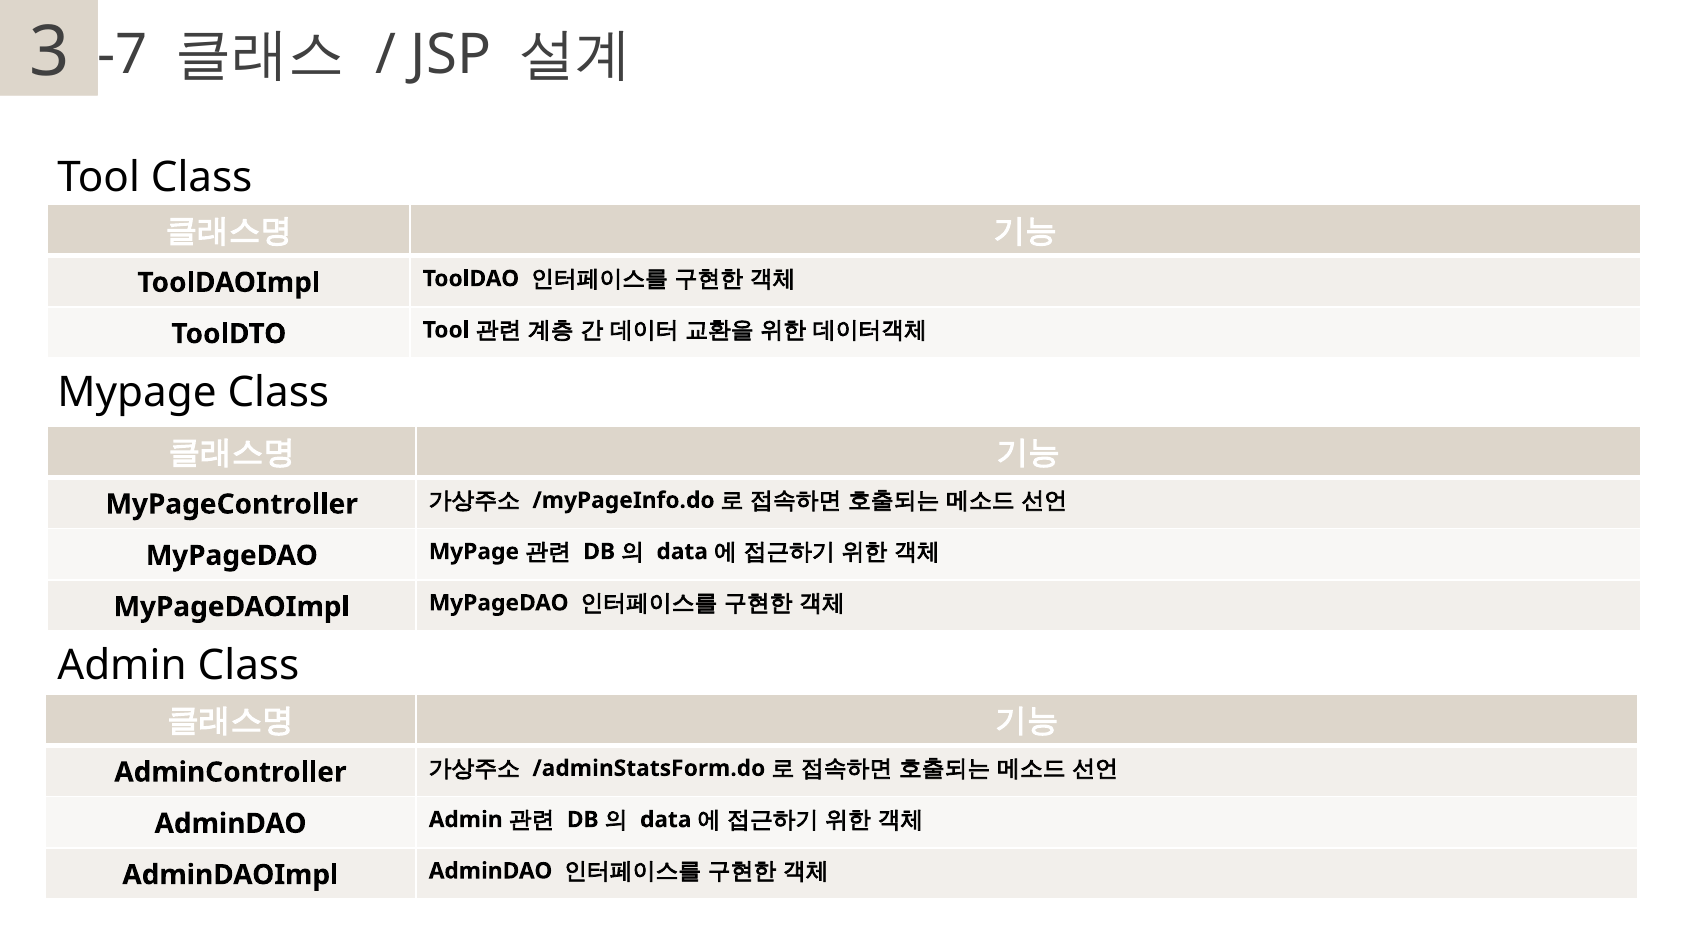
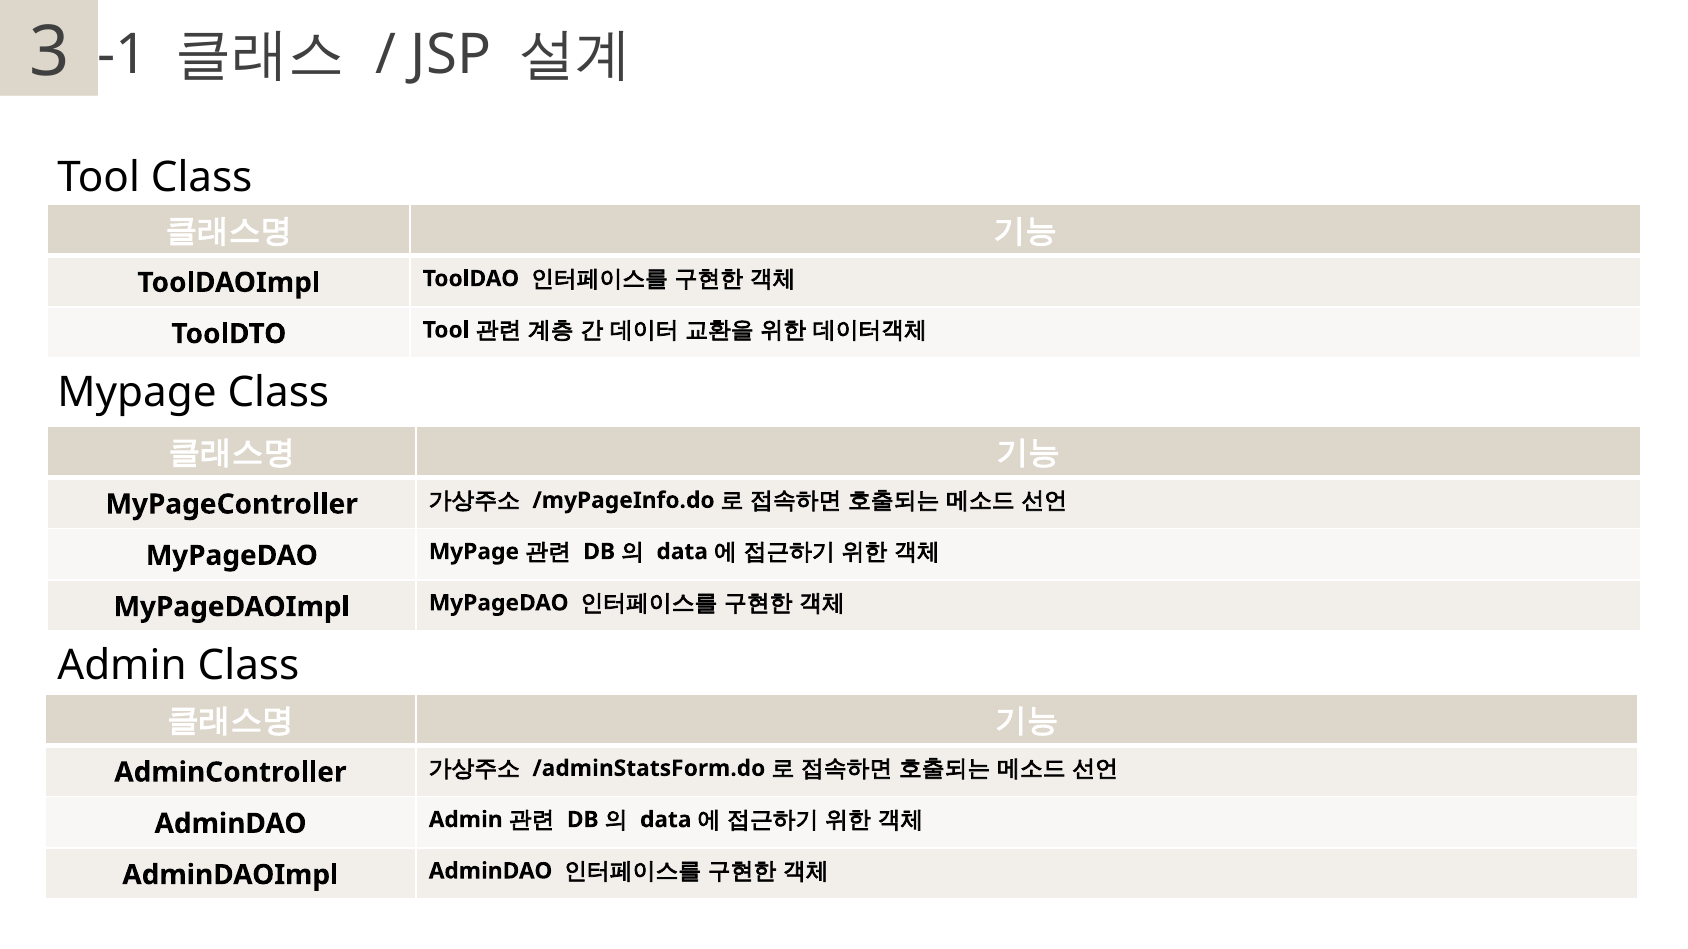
-7: -7 -> -1
